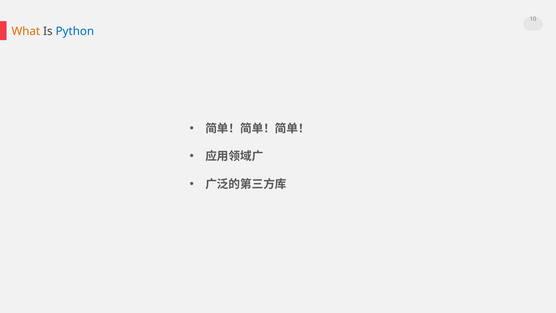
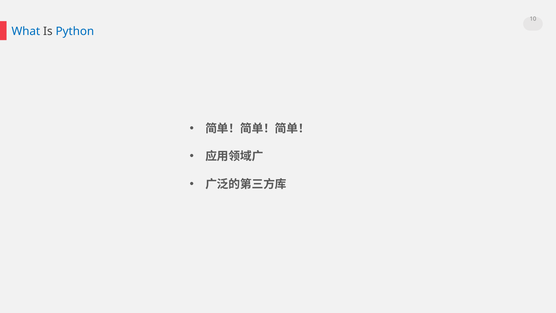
What colour: orange -> blue
